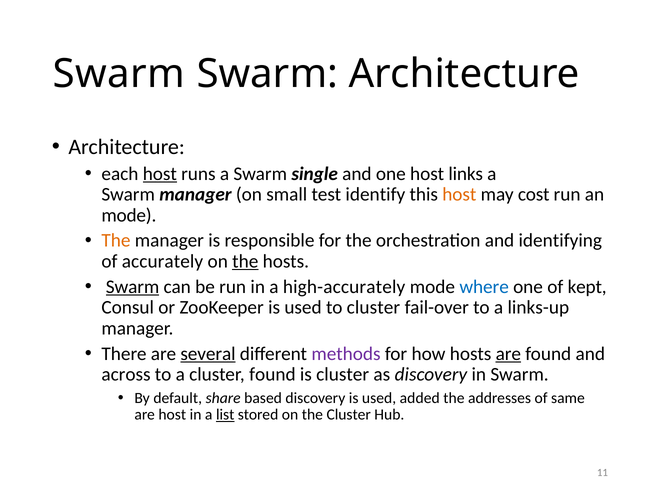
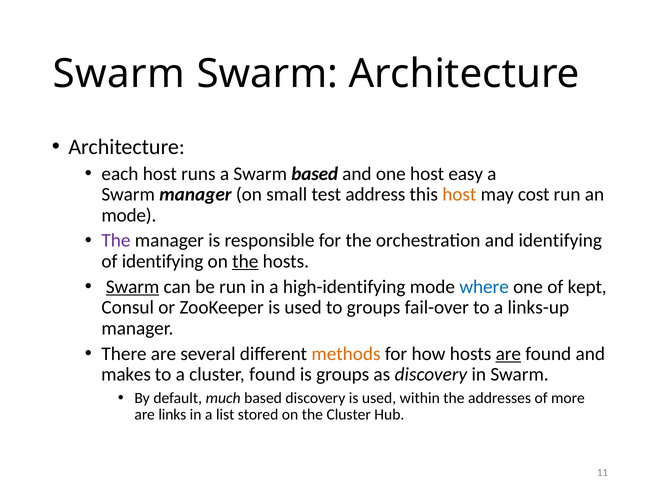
host at (160, 174) underline: present -> none
Swarm single: single -> based
links: links -> easy
identify: identify -> address
The at (116, 241) colour: orange -> purple
of accurately: accurately -> identifying
high-accurately: high-accurately -> high-identifying
to cluster: cluster -> groups
several underline: present -> none
methods colour: purple -> orange
across: across -> makes
is cluster: cluster -> groups
share: share -> much
added: added -> within
same: same -> more
are host: host -> links
list underline: present -> none
